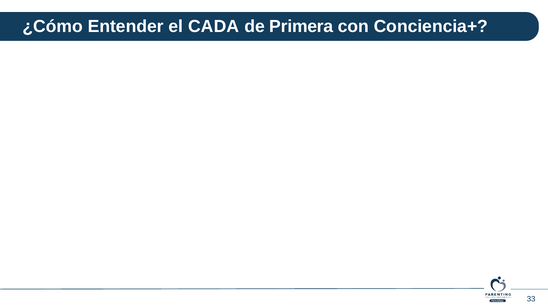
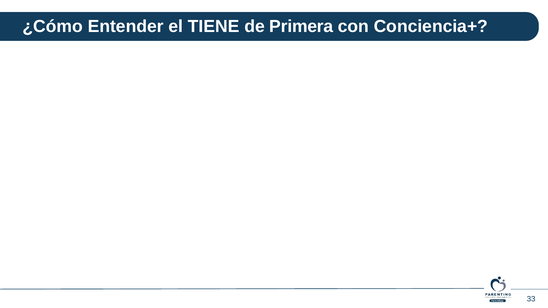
CADA: CADA -> TIENE
